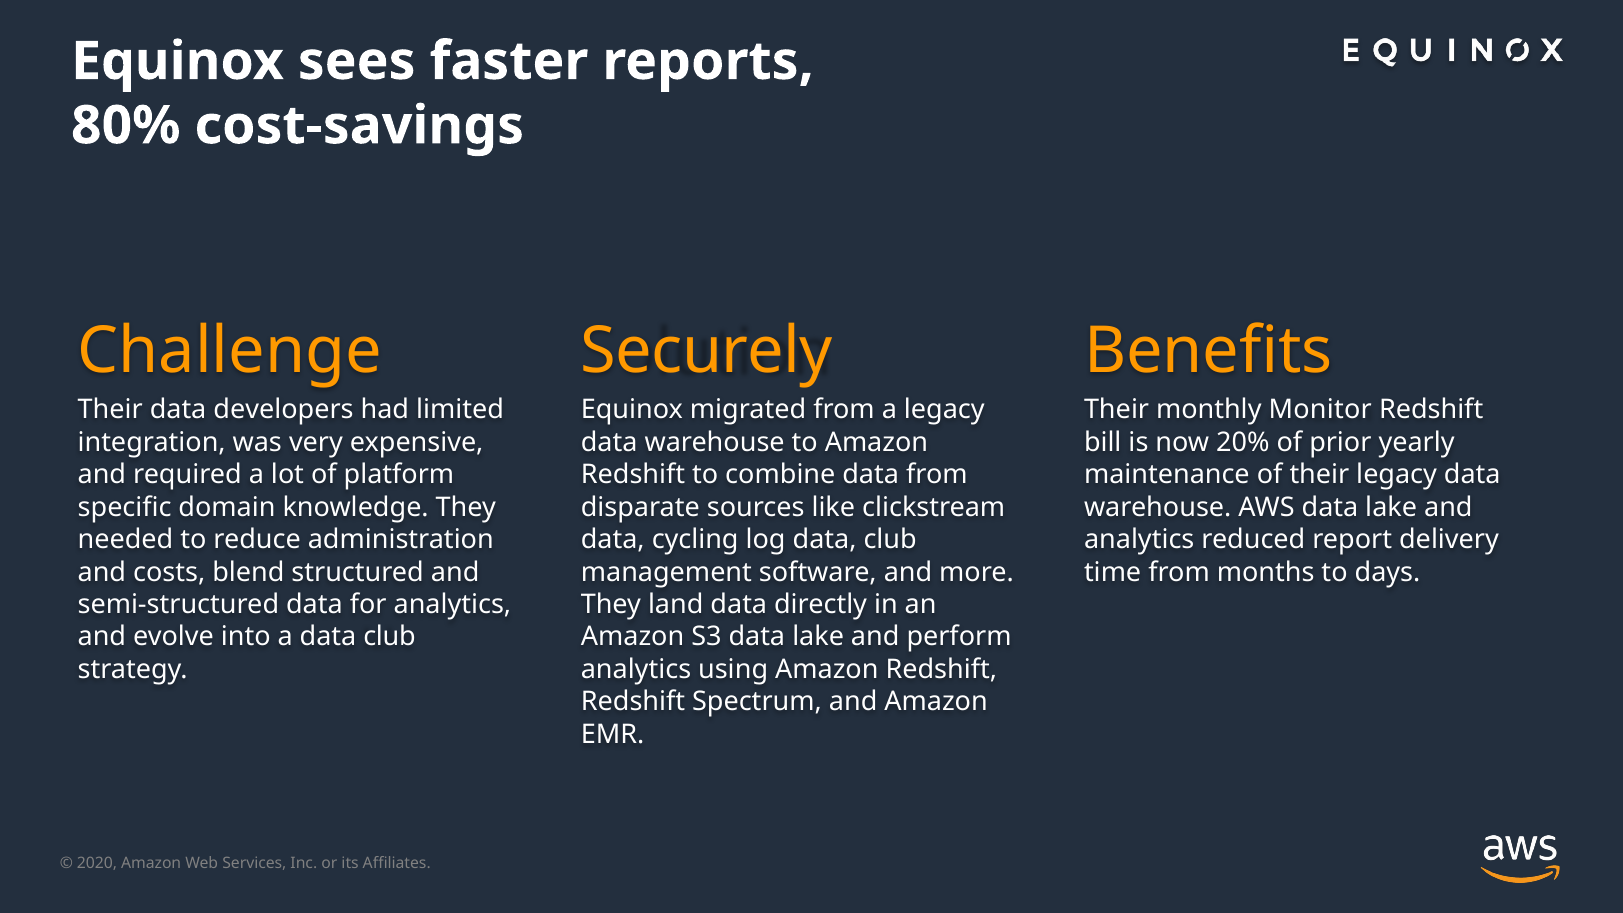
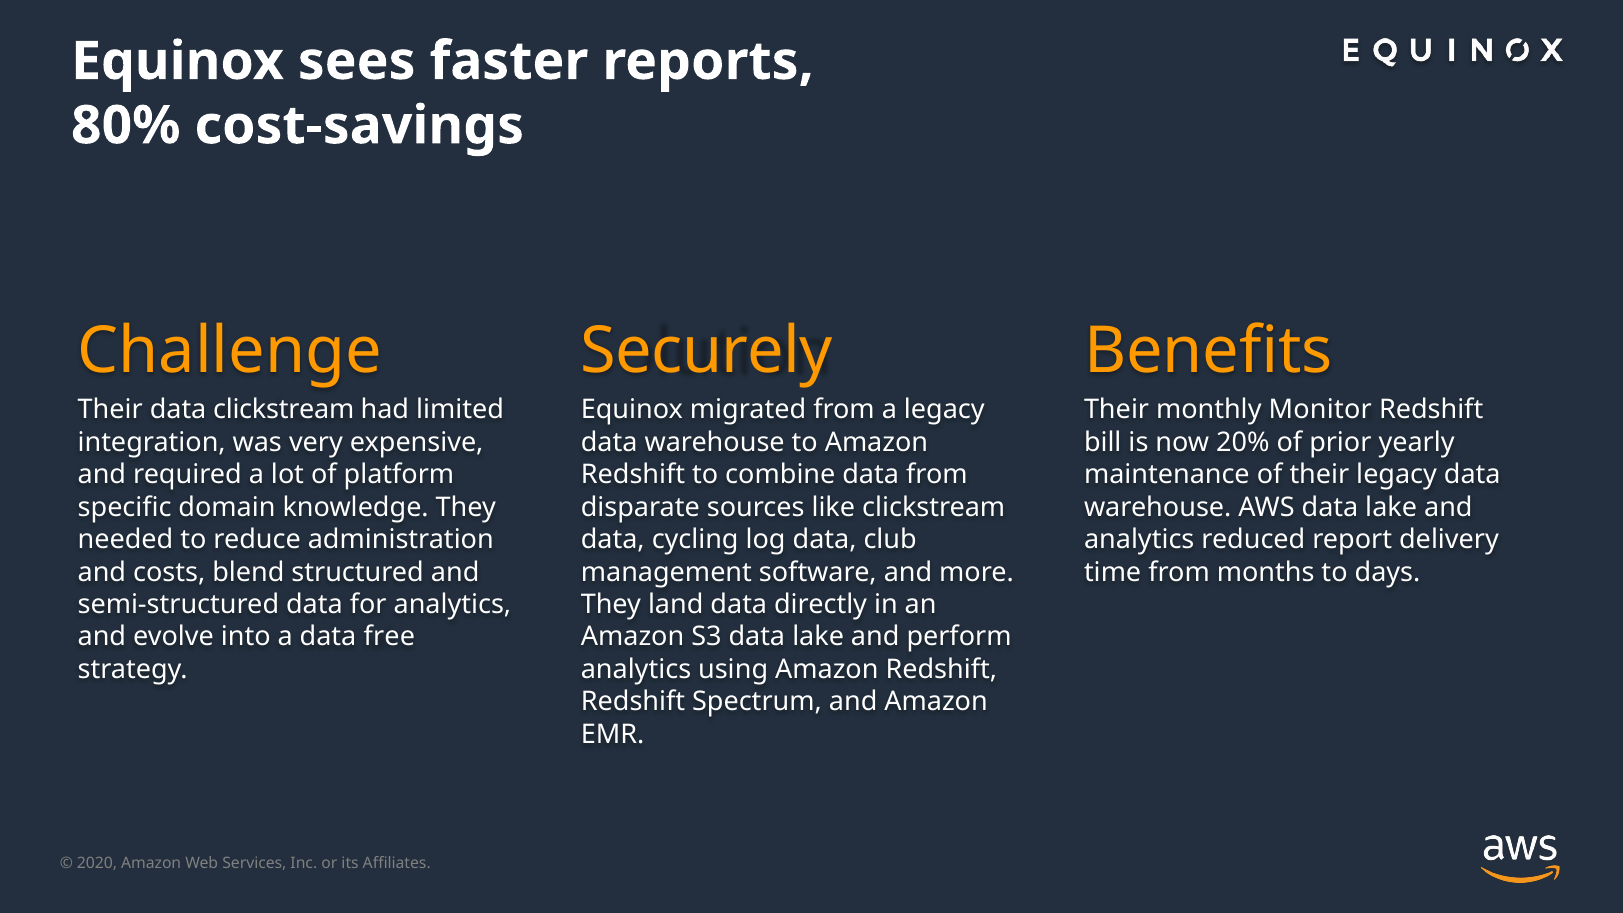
data developers: developers -> clickstream
a data club: club -> free
